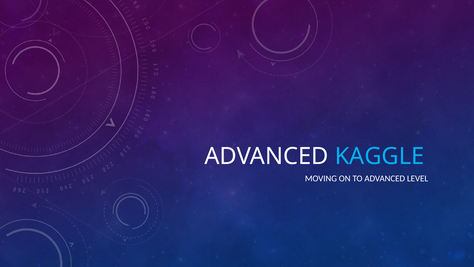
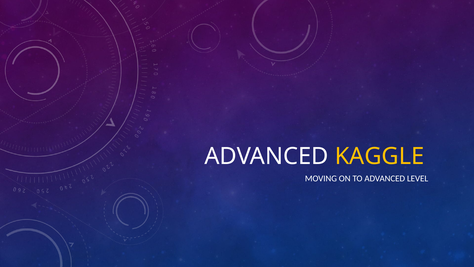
KAGGLE colour: light blue -> yellow
